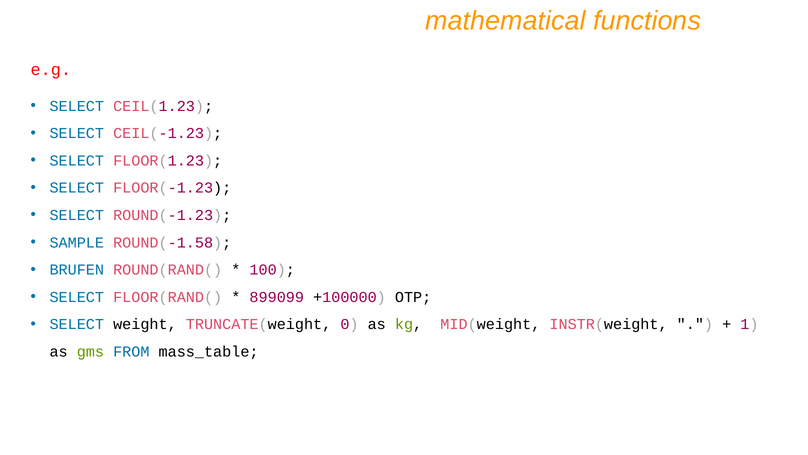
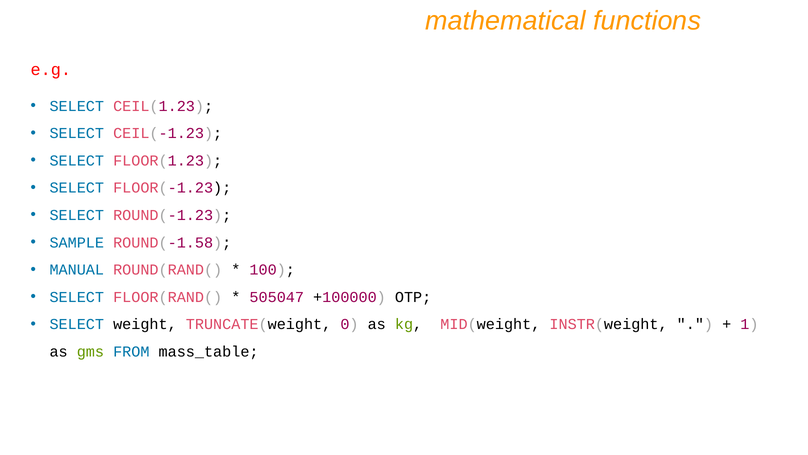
BRUFEN: BRUFEN -> MANUAL
899099: 899099 -> 505047
